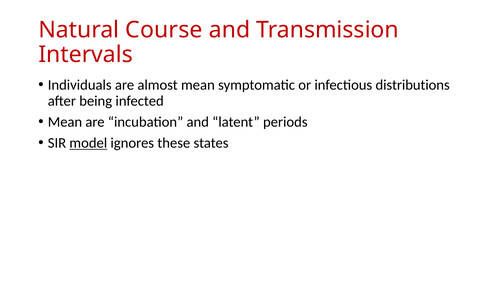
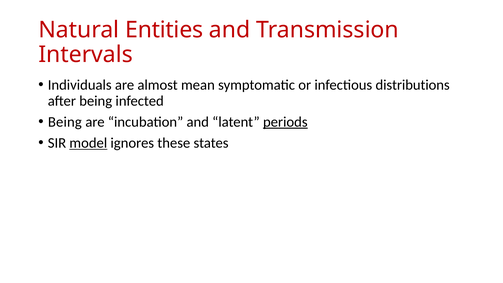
Course: Course -> Entities
Mean at (65, 122): Mean -> Being
periods underline: none -> present
